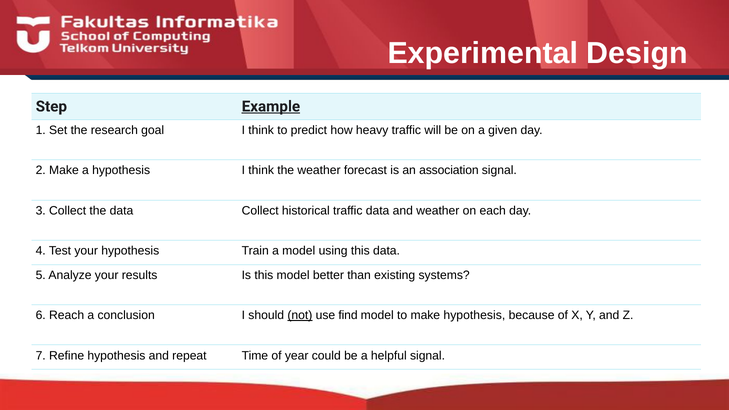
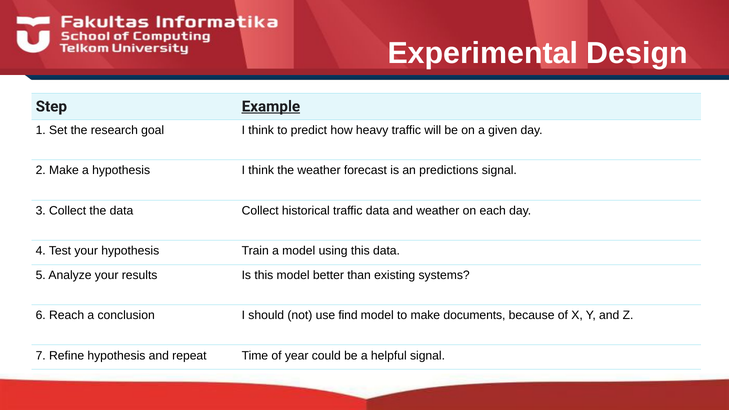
association: association -> predictions
not underline: present -> none
make hypothesis: hypothesis -> documents
